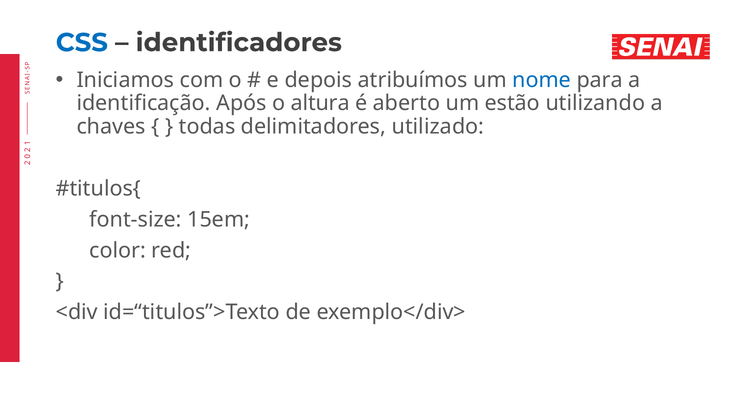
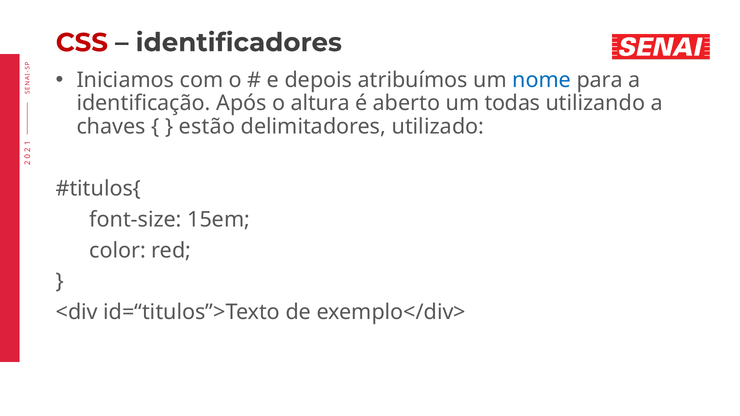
CSS colour: blue -> red
estão: estão -> todas
todas: todas -> estão
